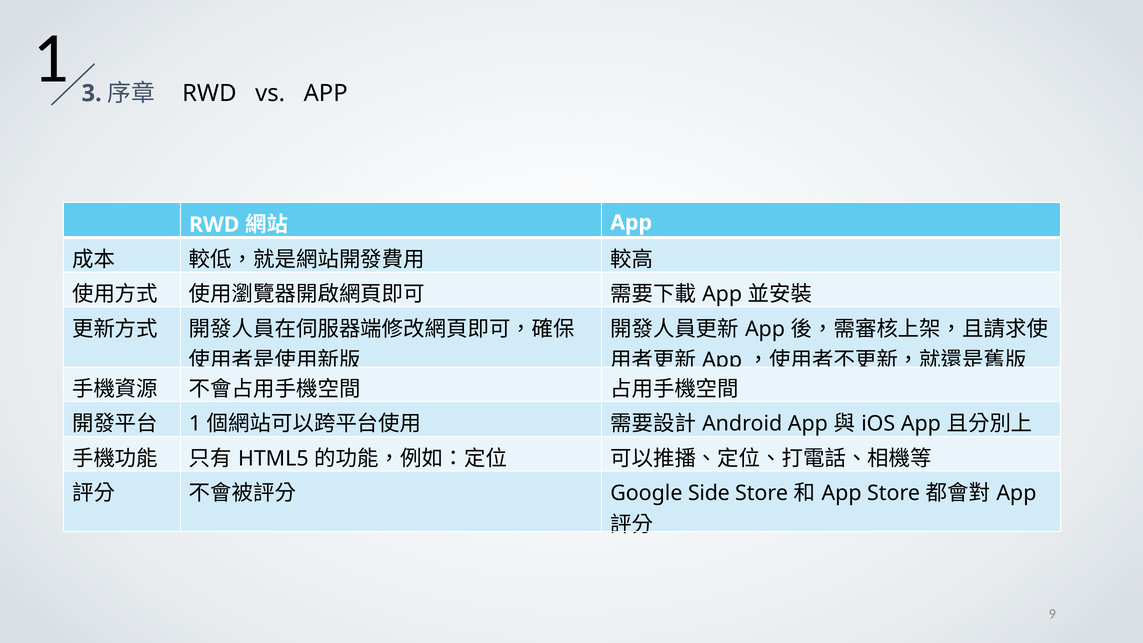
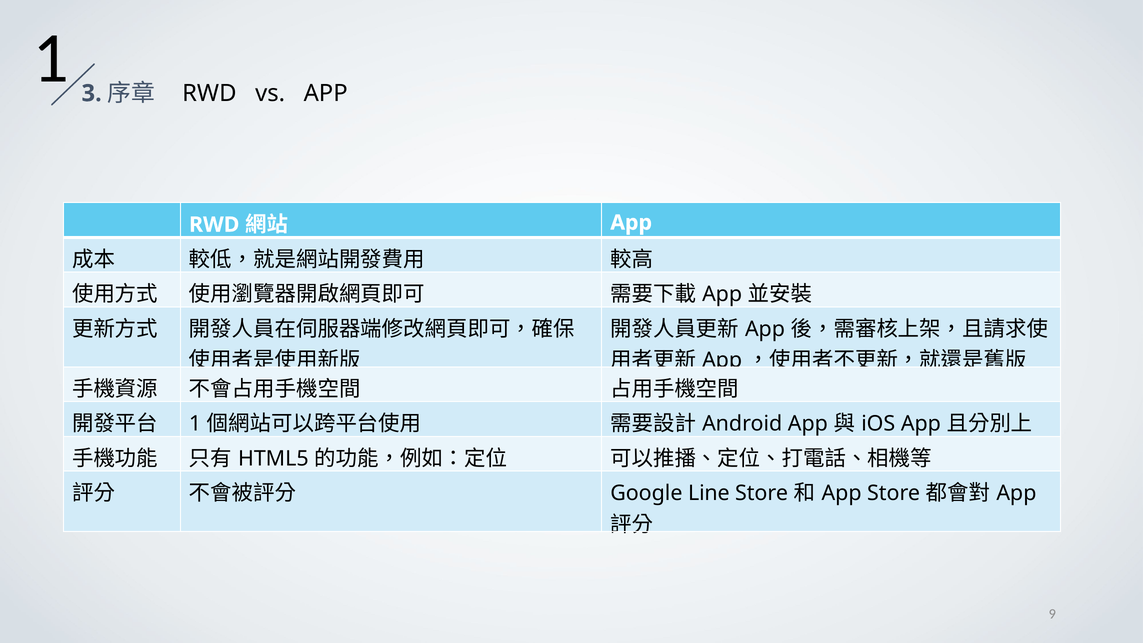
Side: Side -> Line
